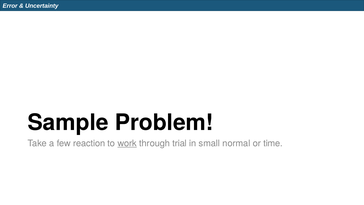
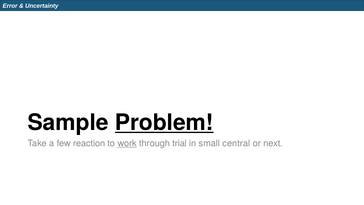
Problem underline: none -> present
normal: normal -> central
time: time -> next
